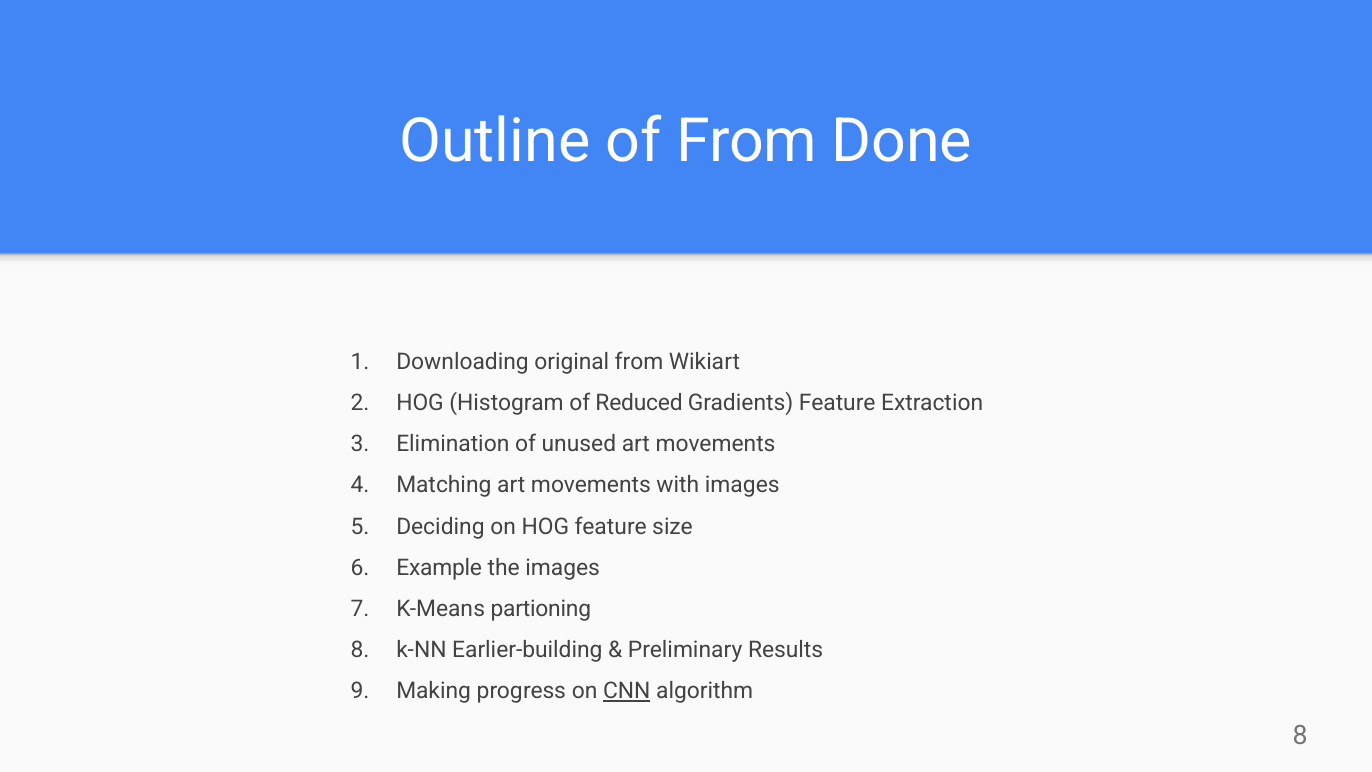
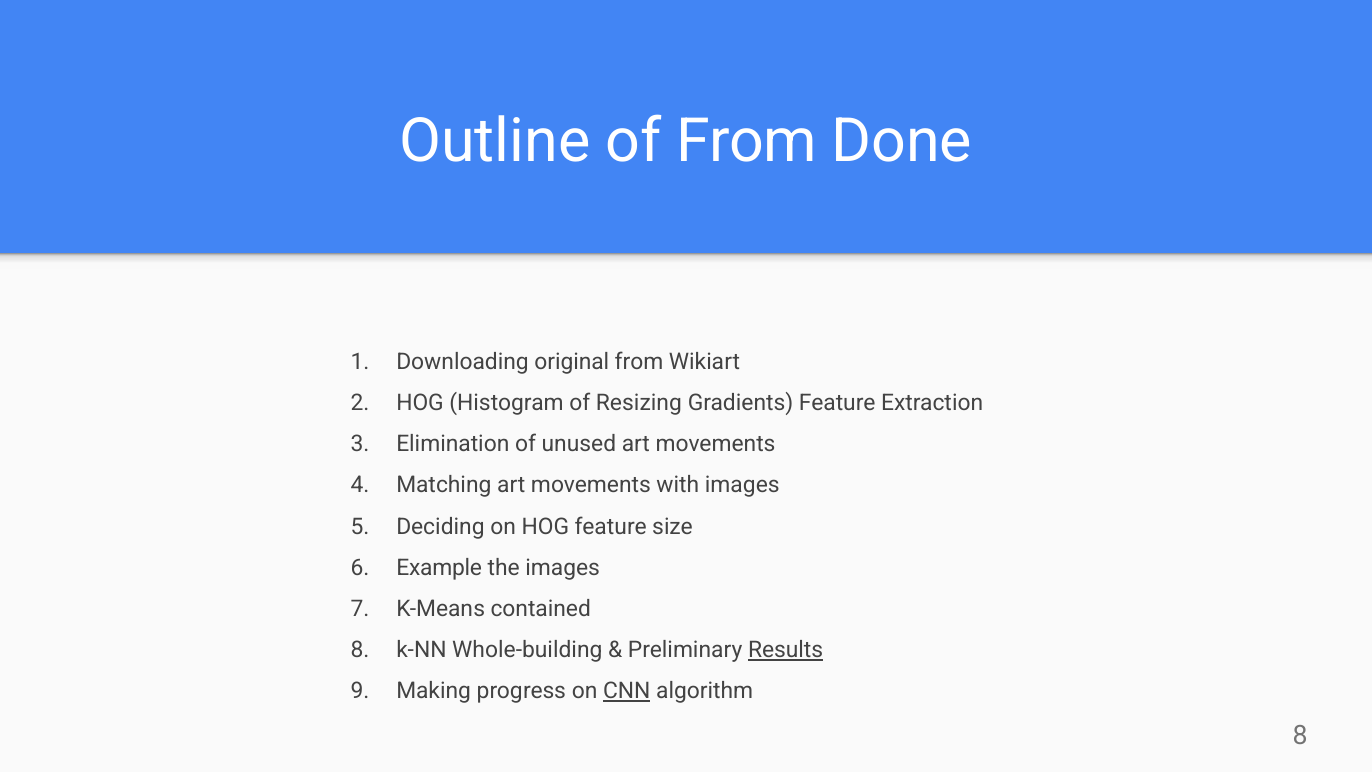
Reduced: Reduced -> Resizing
partioning: partioning -> contained
Earlier-building: Earlier-building -> Whole-building
Results underline: none -> present
